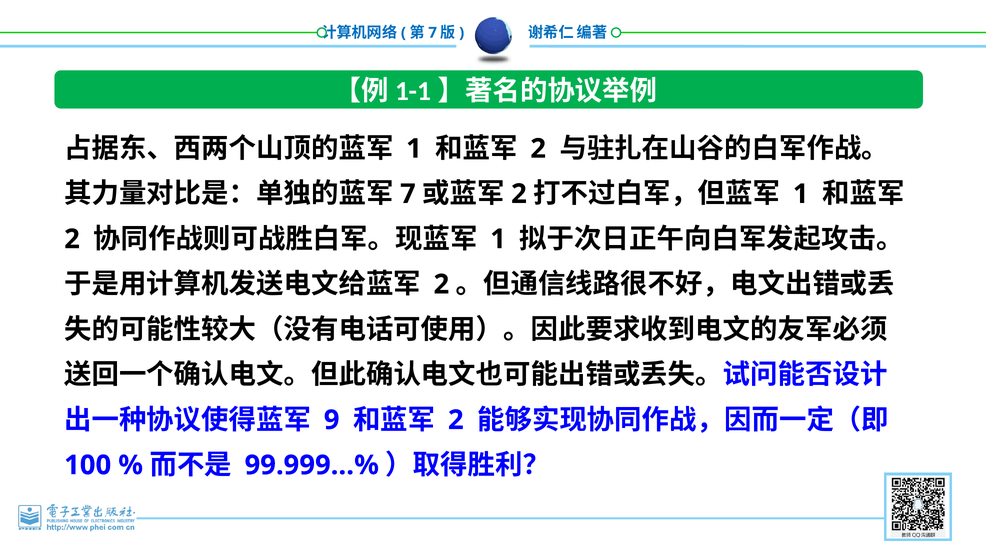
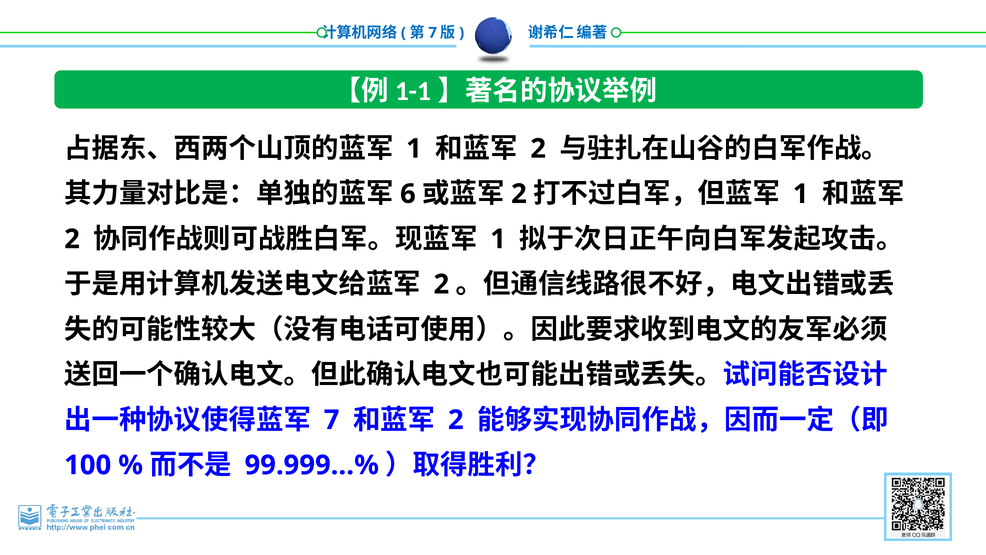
7 at (408, 194): 7 -> 6
9 at (332, 420): 9 -> 7
